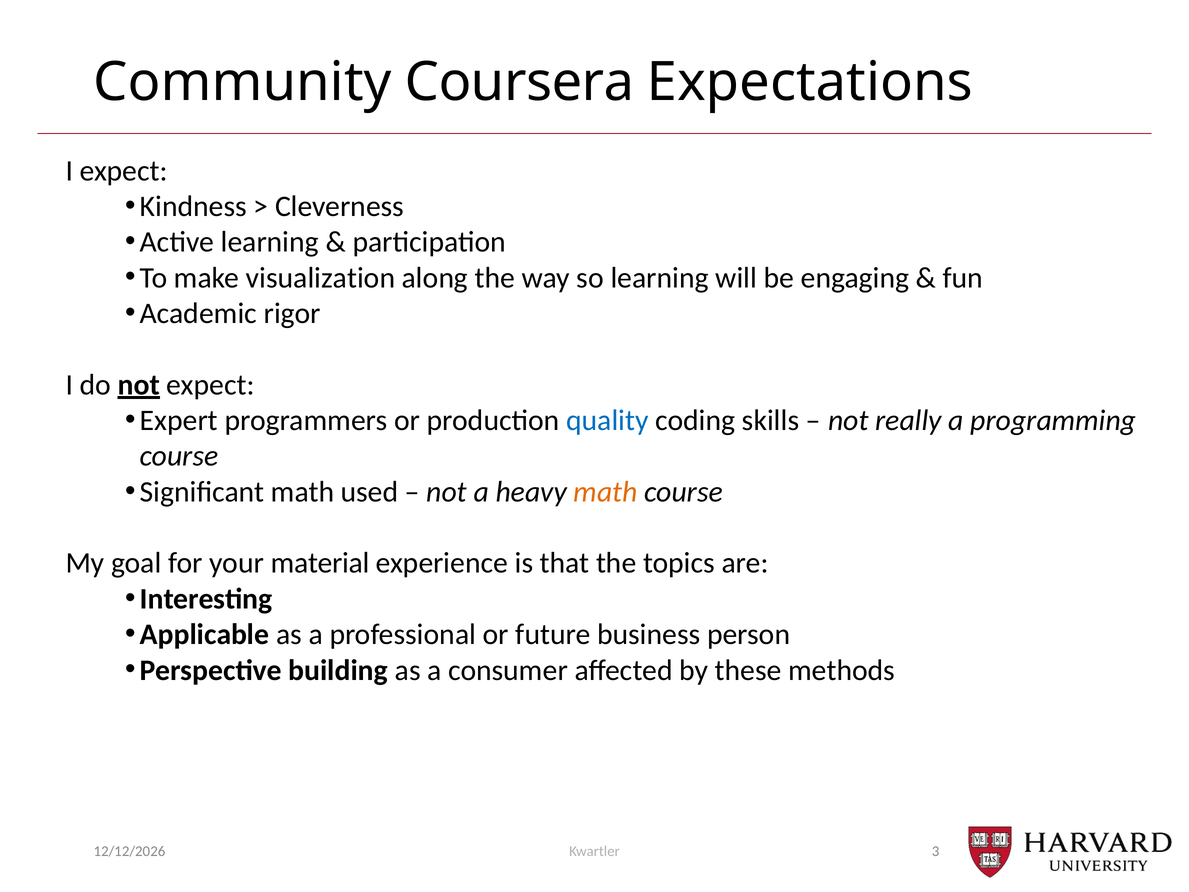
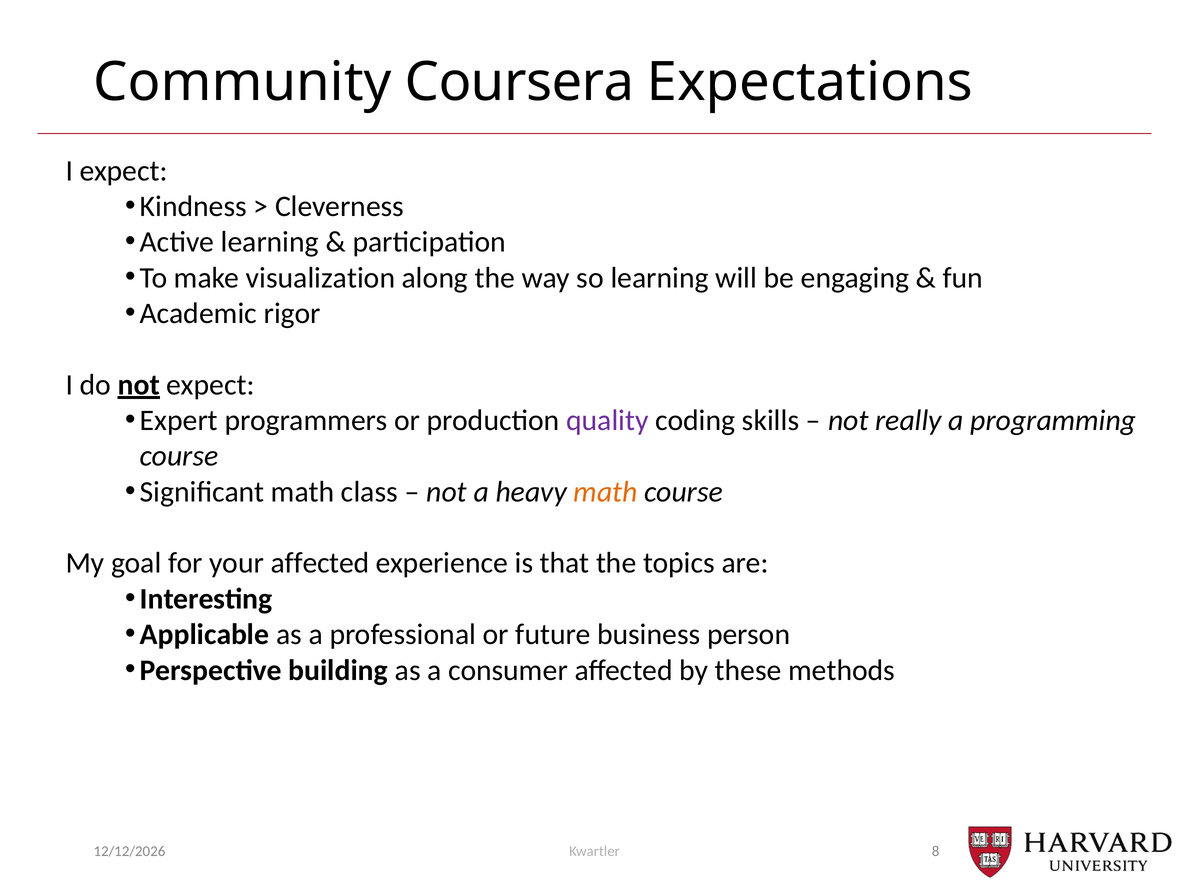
quality colour: blue -> purple
used: used -> class
your material: material -> affected
3: 3 -> 8
